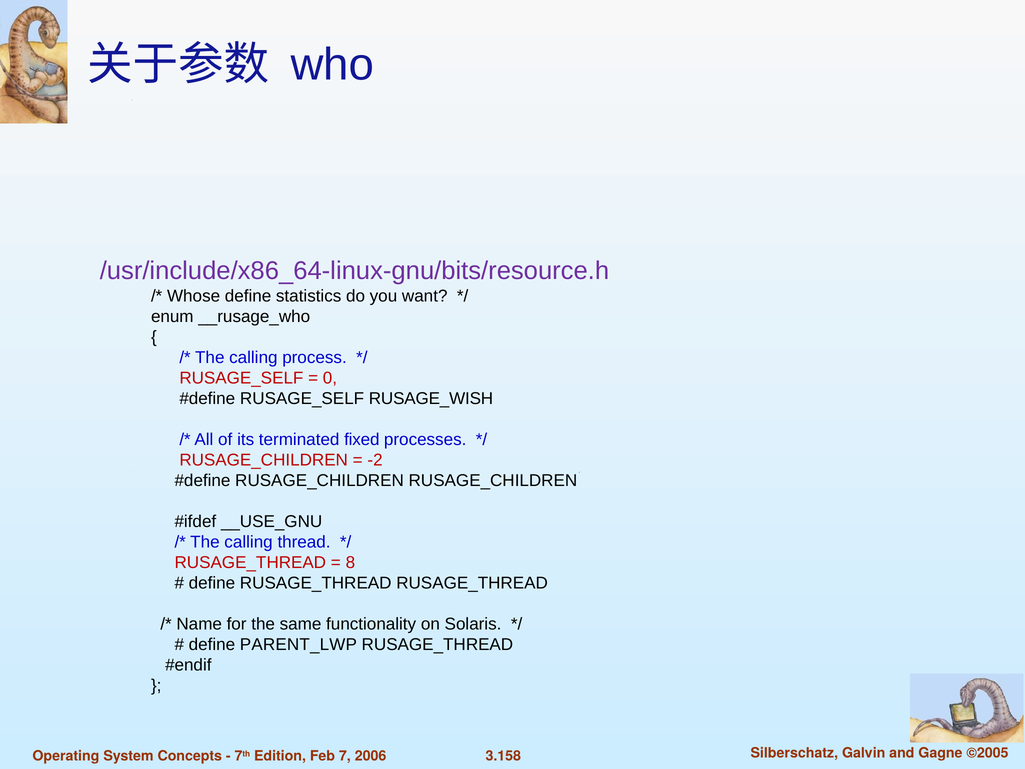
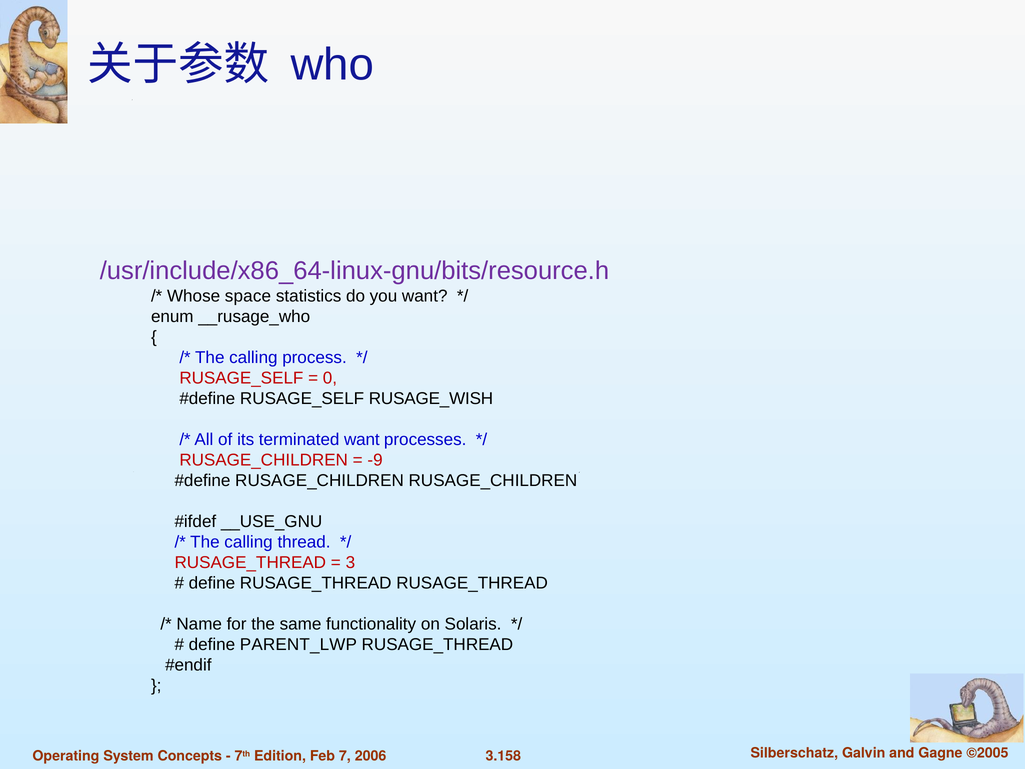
Whose define: define -> space
terminated fixed: fixed -> want
-2: -2 -> -9
8: 8 -> 3
